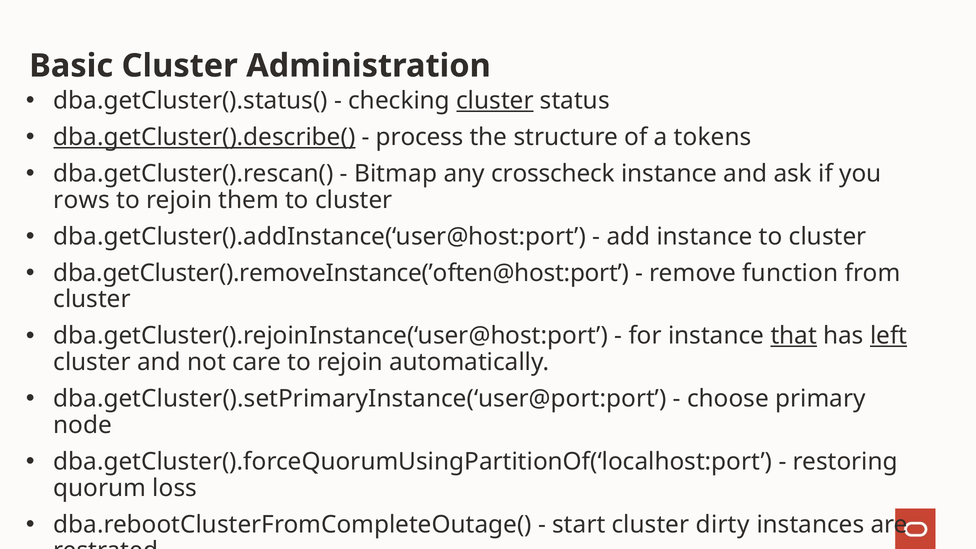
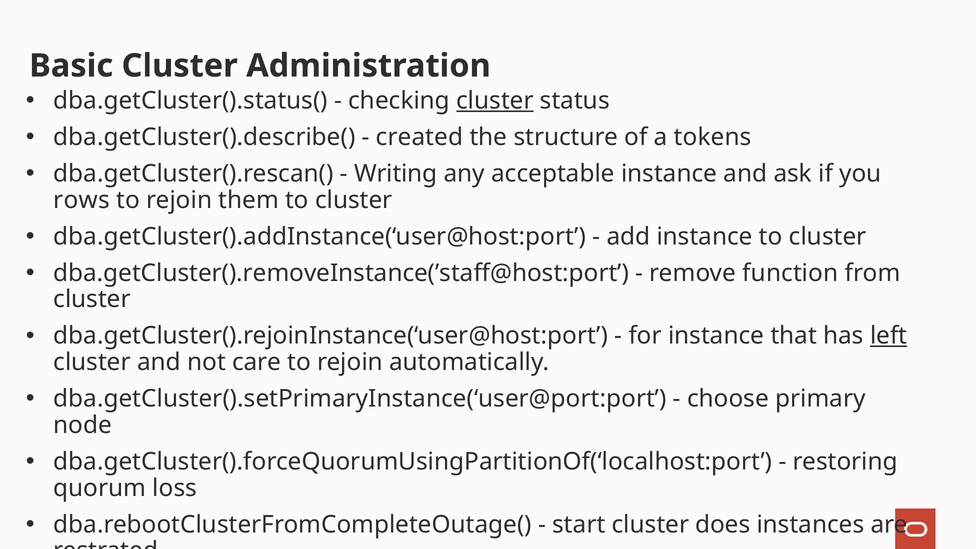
dba.getCluster().describe( underline: present -> none
process: process -> created
Bitmap: Bitmap -> Writing
crosscheck: crosscheck -> acceptable
dba.getCluster().removeInstance(’often@host:port: dba.getCluster().removeInstance(’often@host:port -> dba.getCluster().removeInstance(’staff@host:port
that underline: present -> none
dirty: dirty -> does
